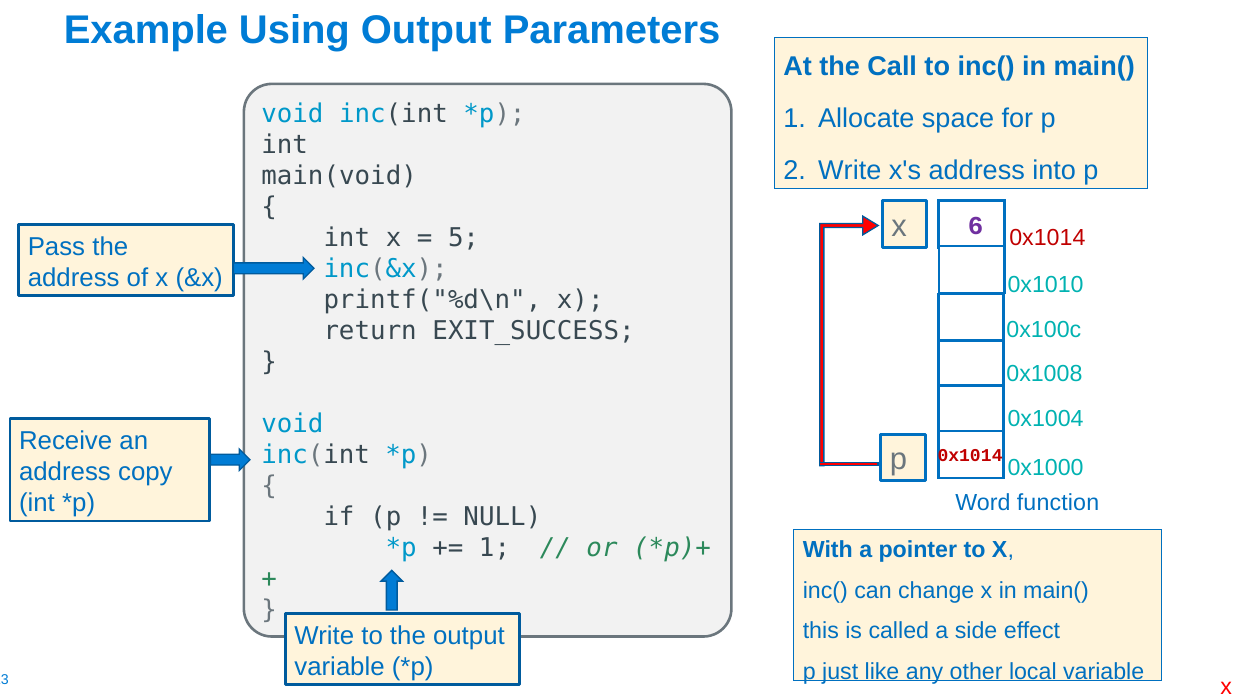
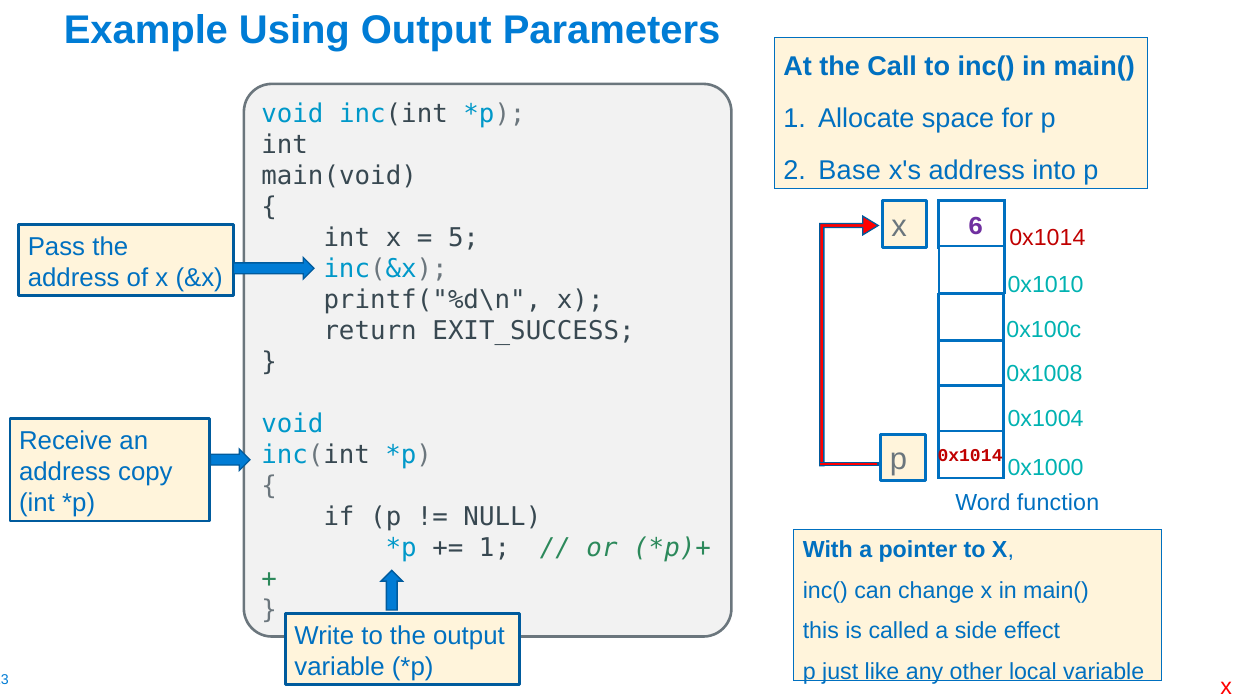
Write at (850, 171): Write -> Base
